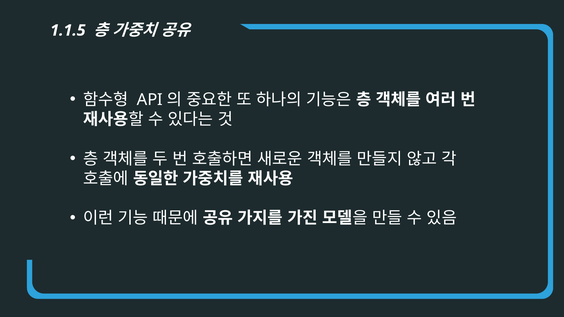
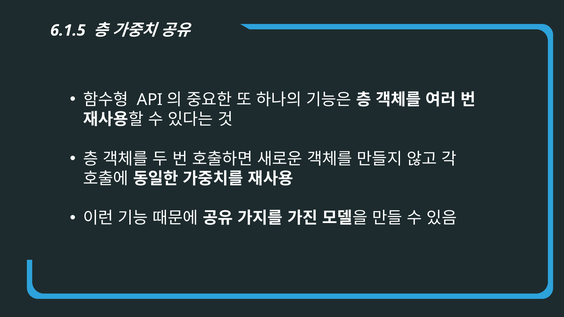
1.1.5: 1.1.5 -> 6.1.5
